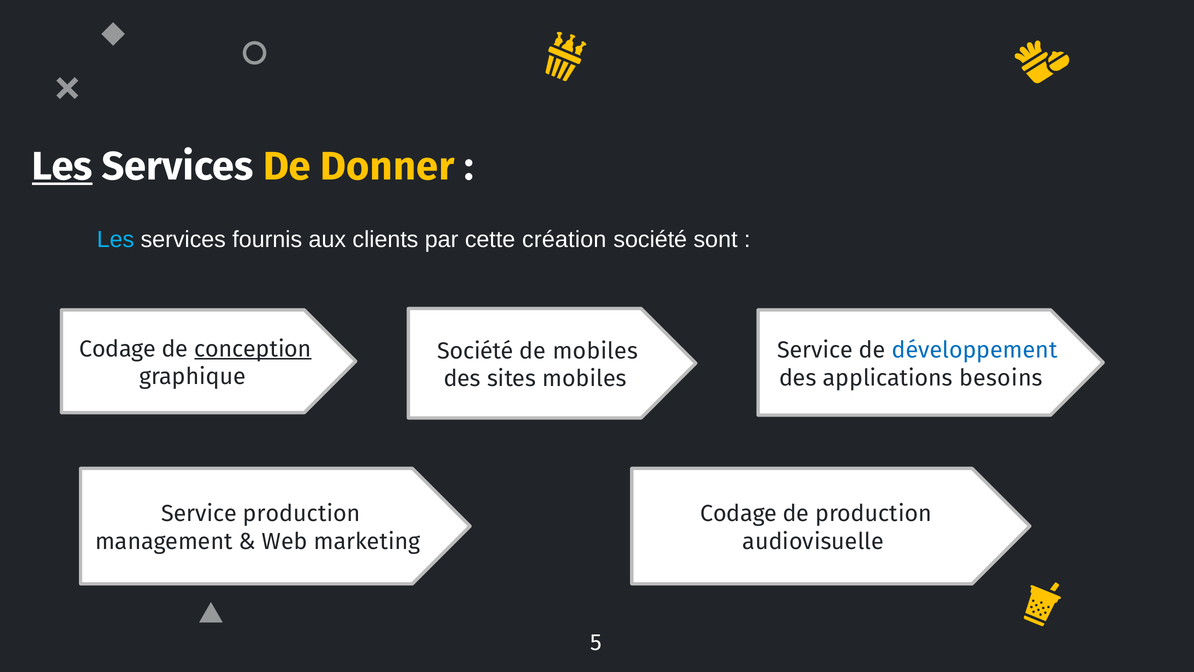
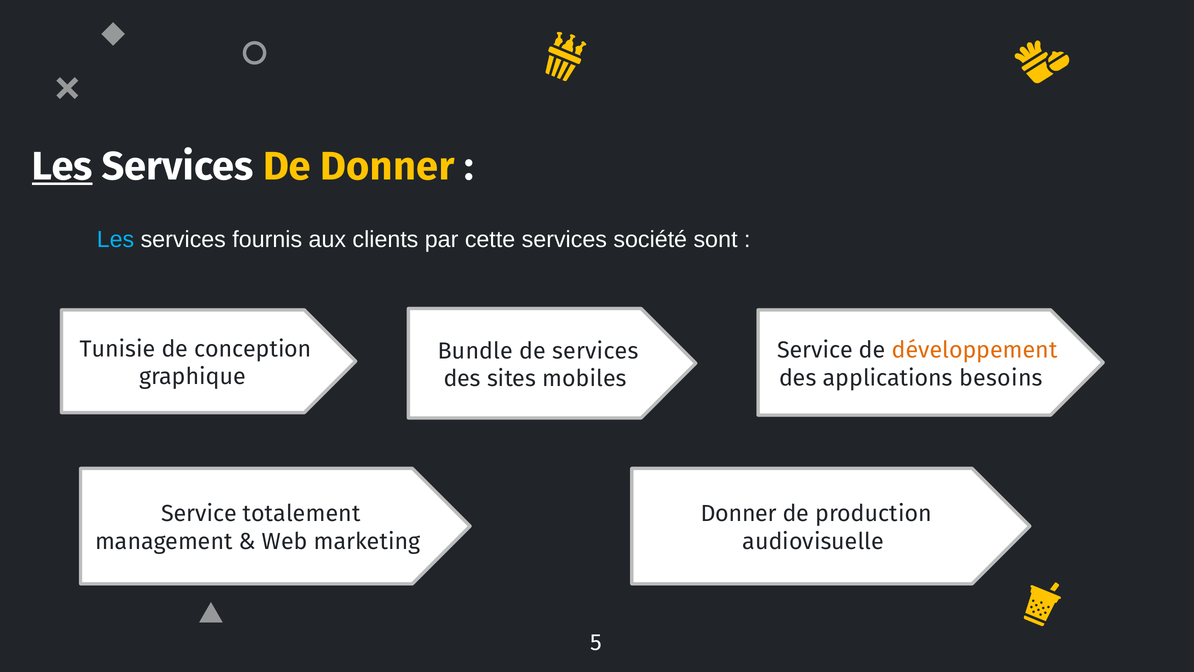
cette création: création -> services
Codage at (118, 349): Codage -> Tunisie
conception underline: present -> none
développement colour: blue -> orange
Société at (476, 351): Société -> Bundle
de mobiles: mobiles -> services
Service production: production -> totalement
Codage at (739, 514): Codage -> Donner
